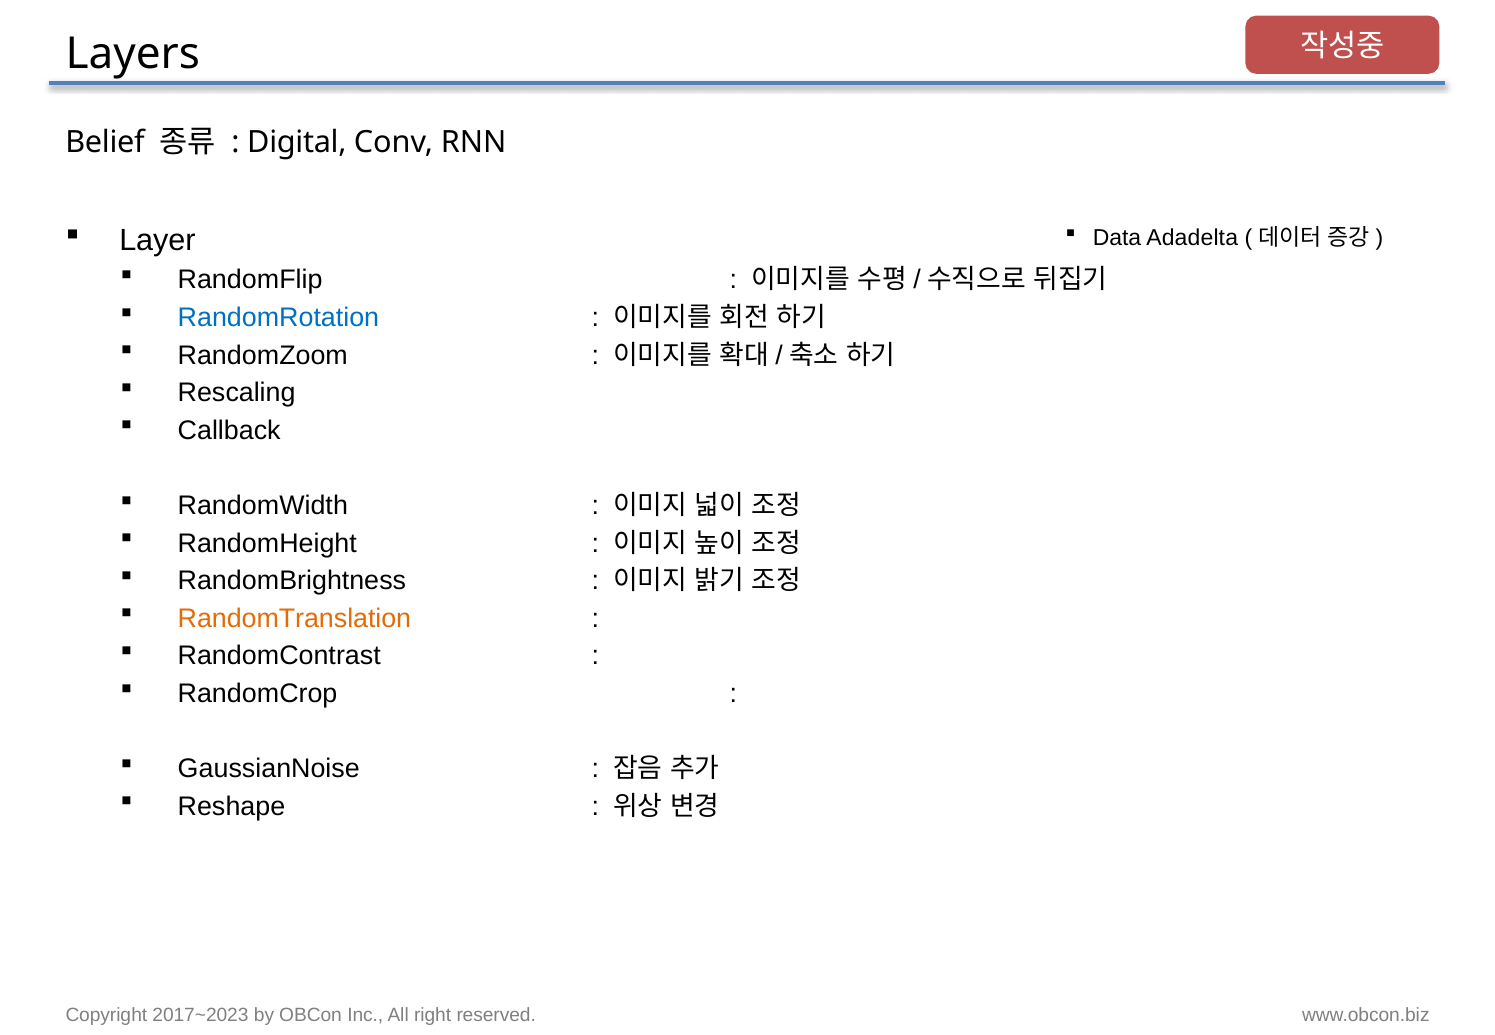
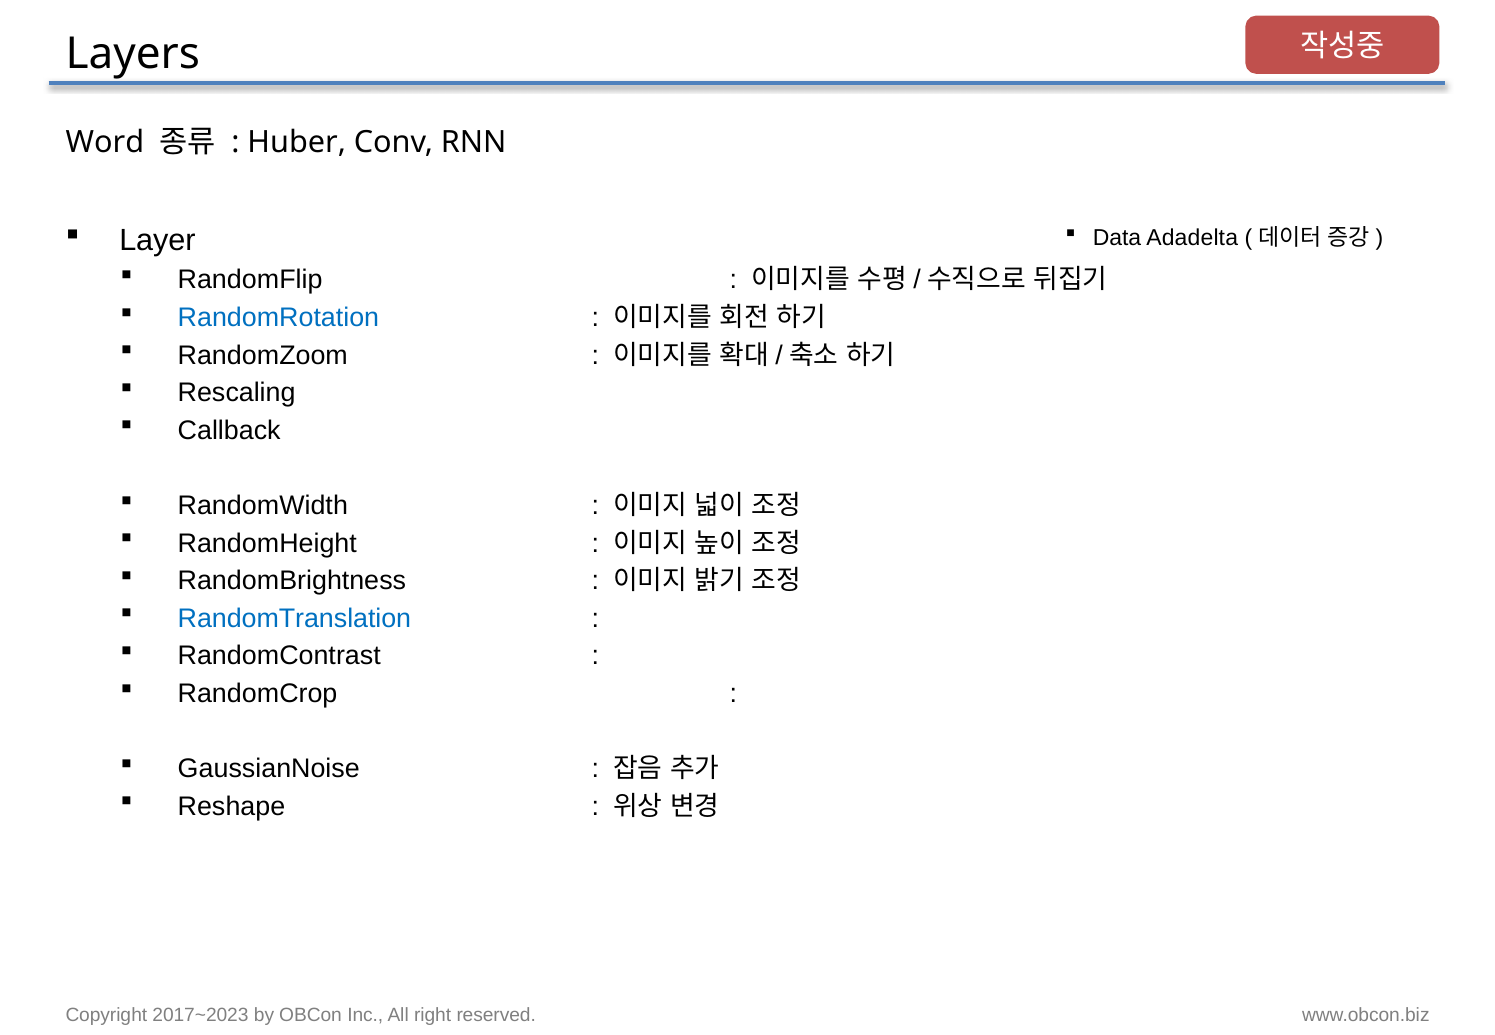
Belief: Belief -> Word
Digital: Digital -> Huber
RandomTranslation colour: orange -> blue
